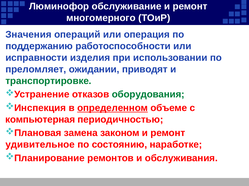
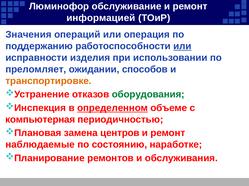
многомерного: многомерного -> информацией
или at (182, 46) underline: none -> present
приводят: приводят -> способов
транспортировке colour: green -> orange
законом: законом -> центров
удивительное: удивительное -> наблюдаемые
